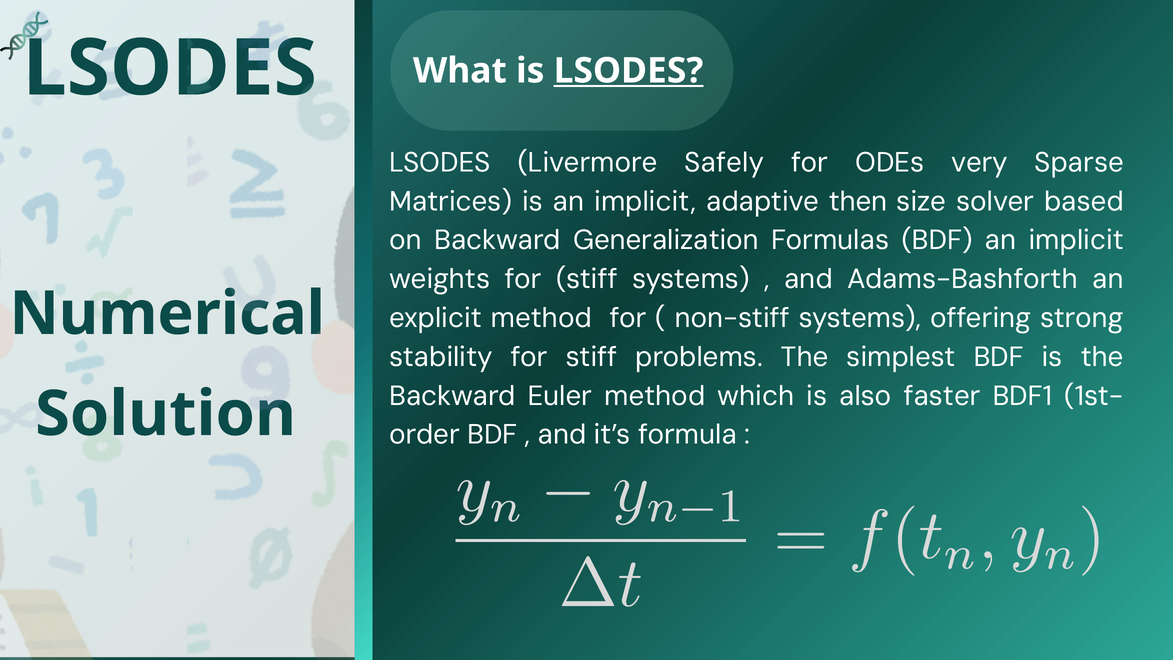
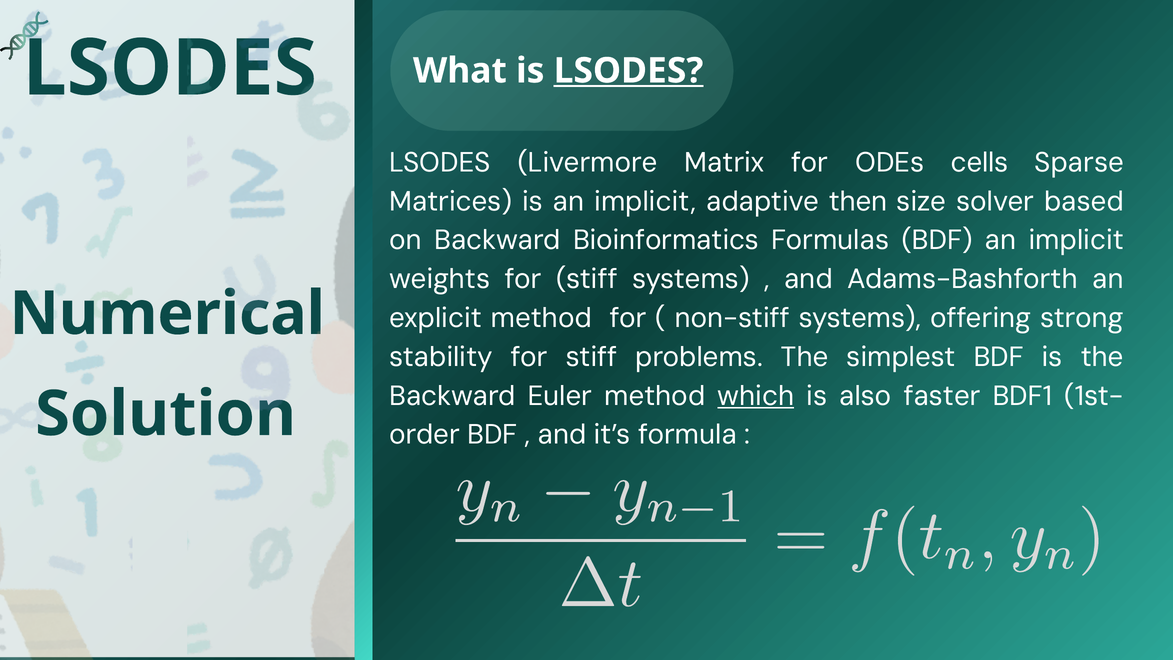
Safely: Safely -> Matrix
very: very -> cells
Generalization: Generalization -> Bioinformatics
which underline: none -> present
